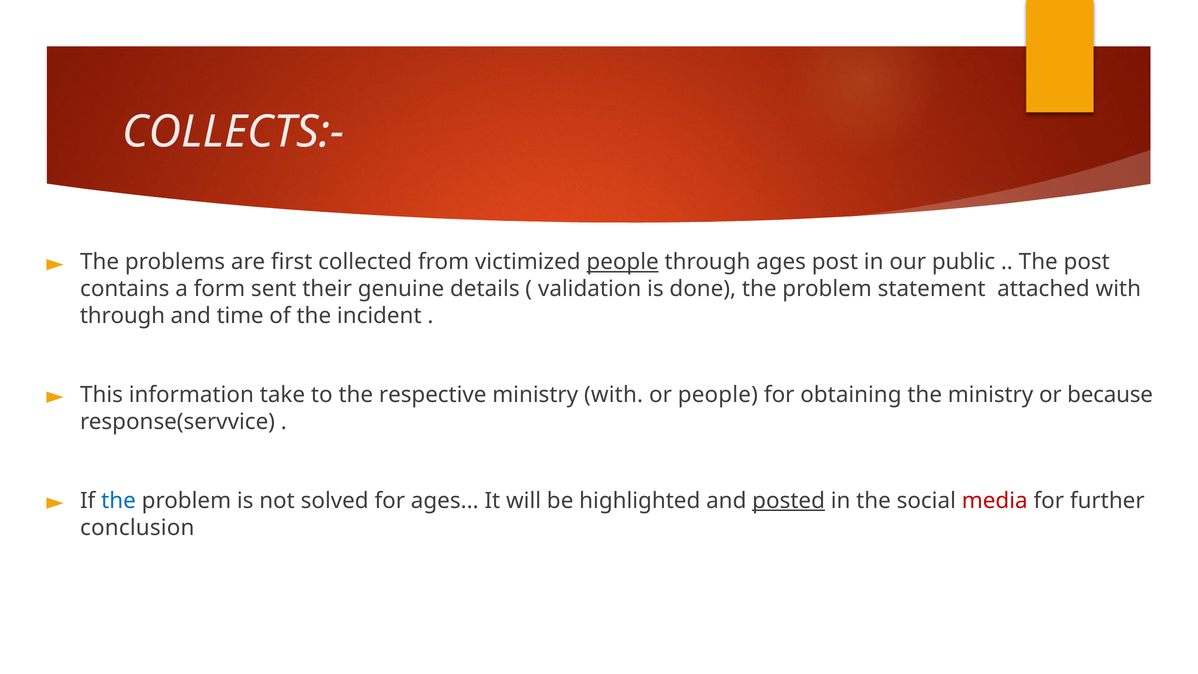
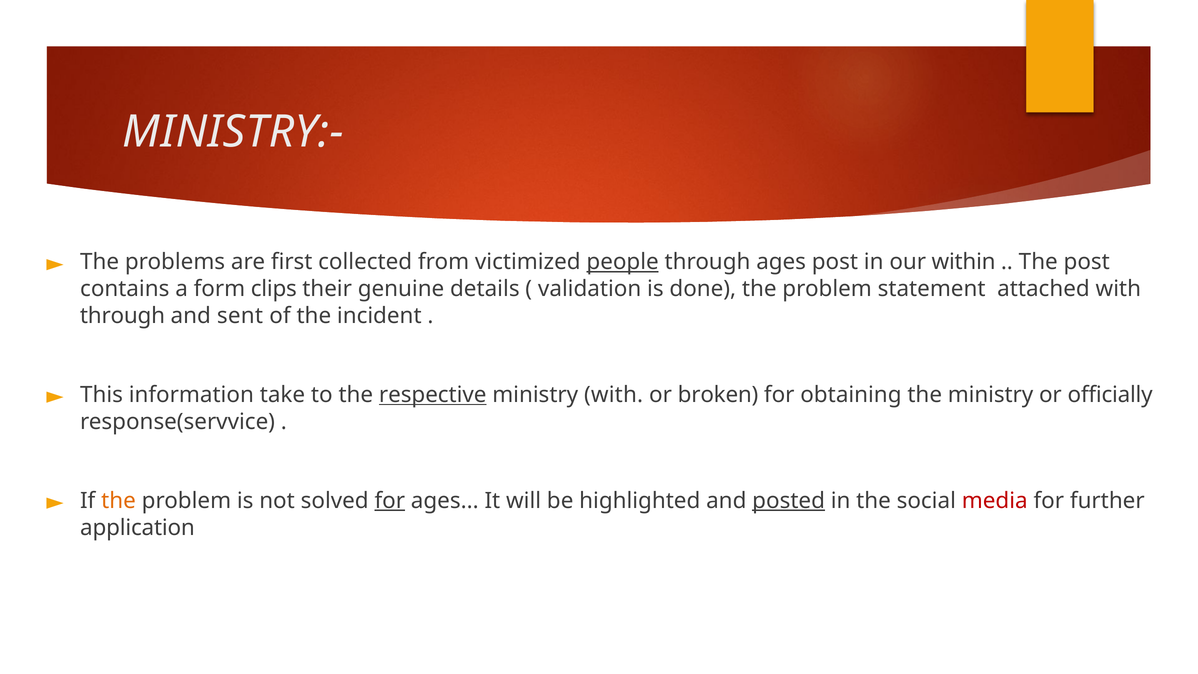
COLLECTS:-: COLLECTS:- -> MINISTRY:-
public: public -> within
sent: sent -> clips
time: time -> sent
respective underline: none -> present
or people: people -> broken
because: because -> officially
the at (119, 501) colour: blue -> orange
for at (390, 501) underline: none -> present
conclusion: conclusion -> application
